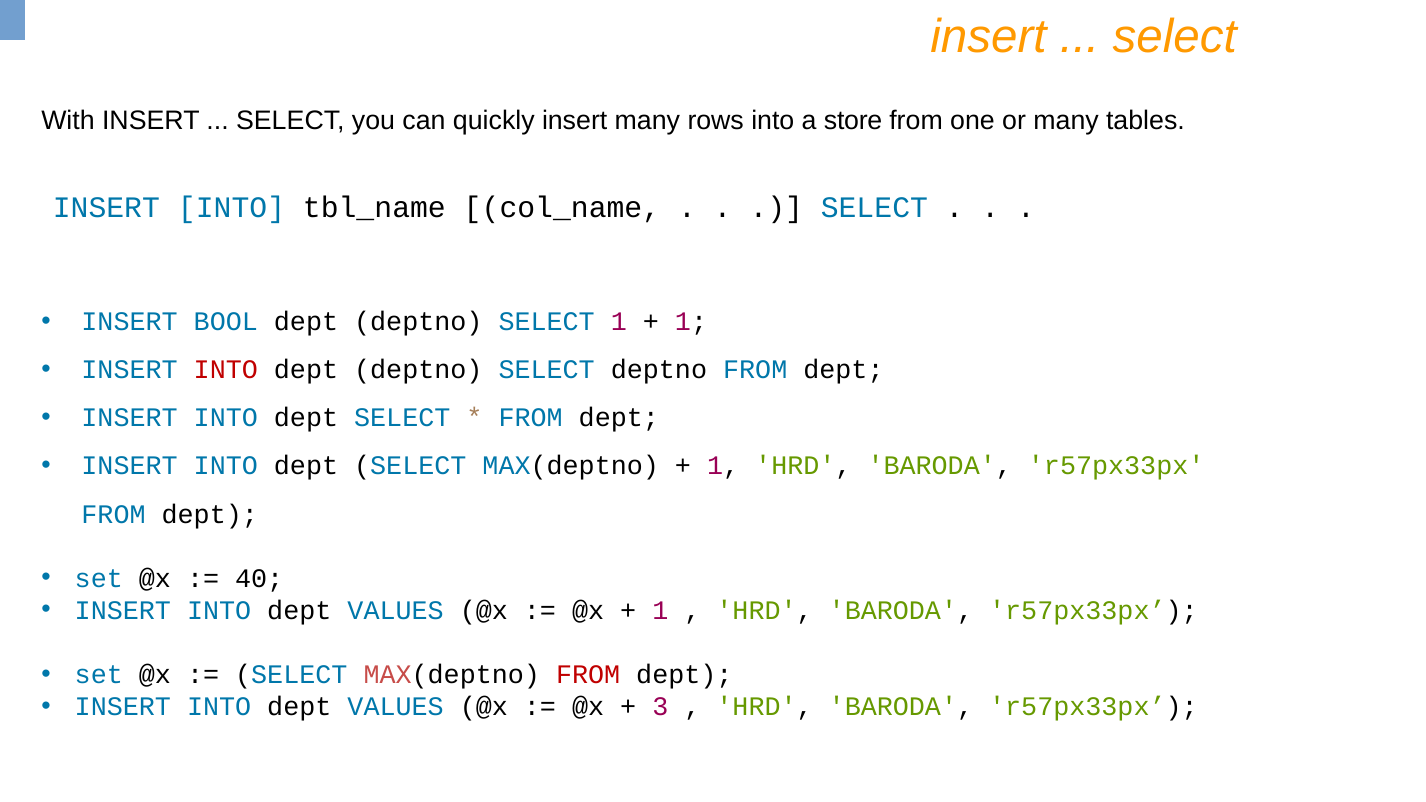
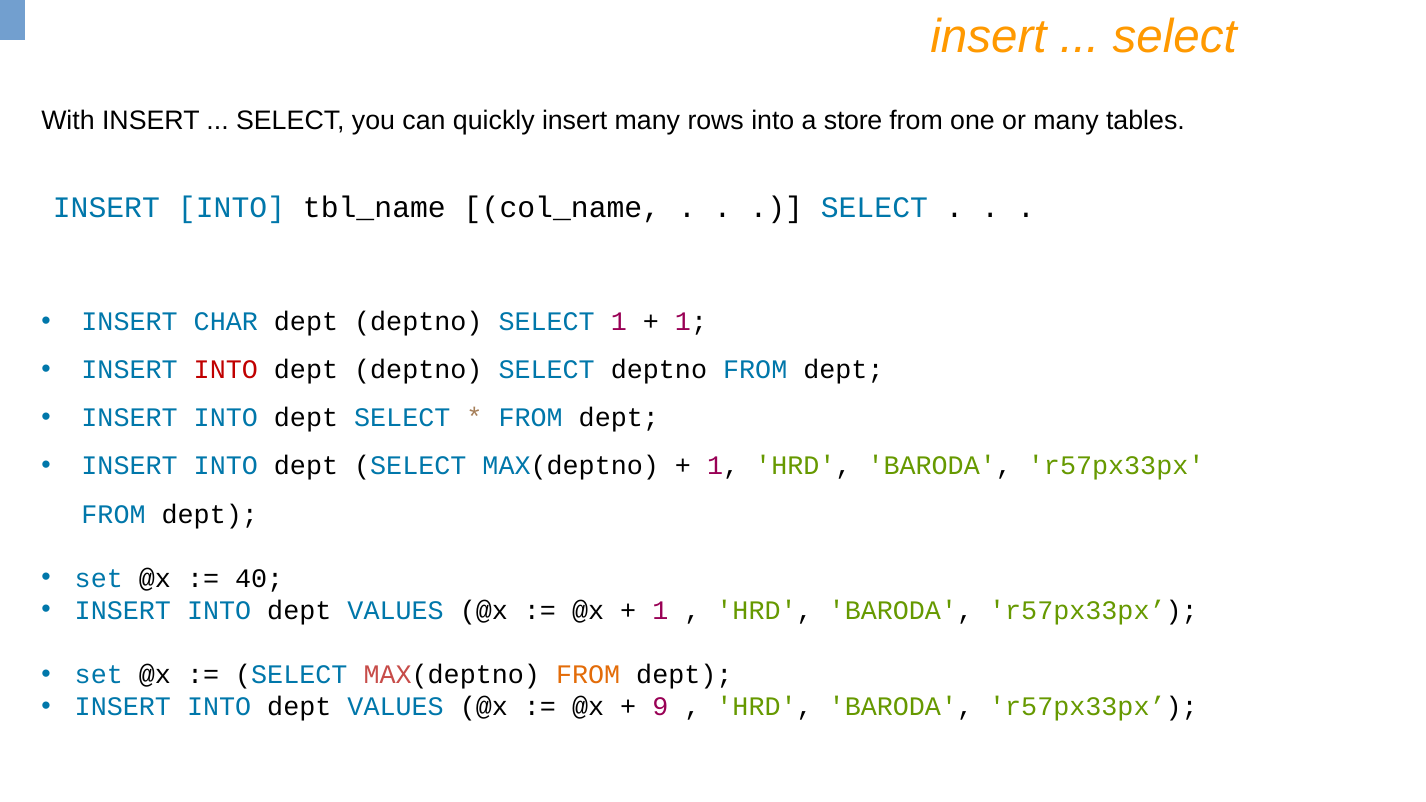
BOOL: BOOL -> CHAR
FROM at (588, 675) colour: red -> orange
3: 3 -> 9
